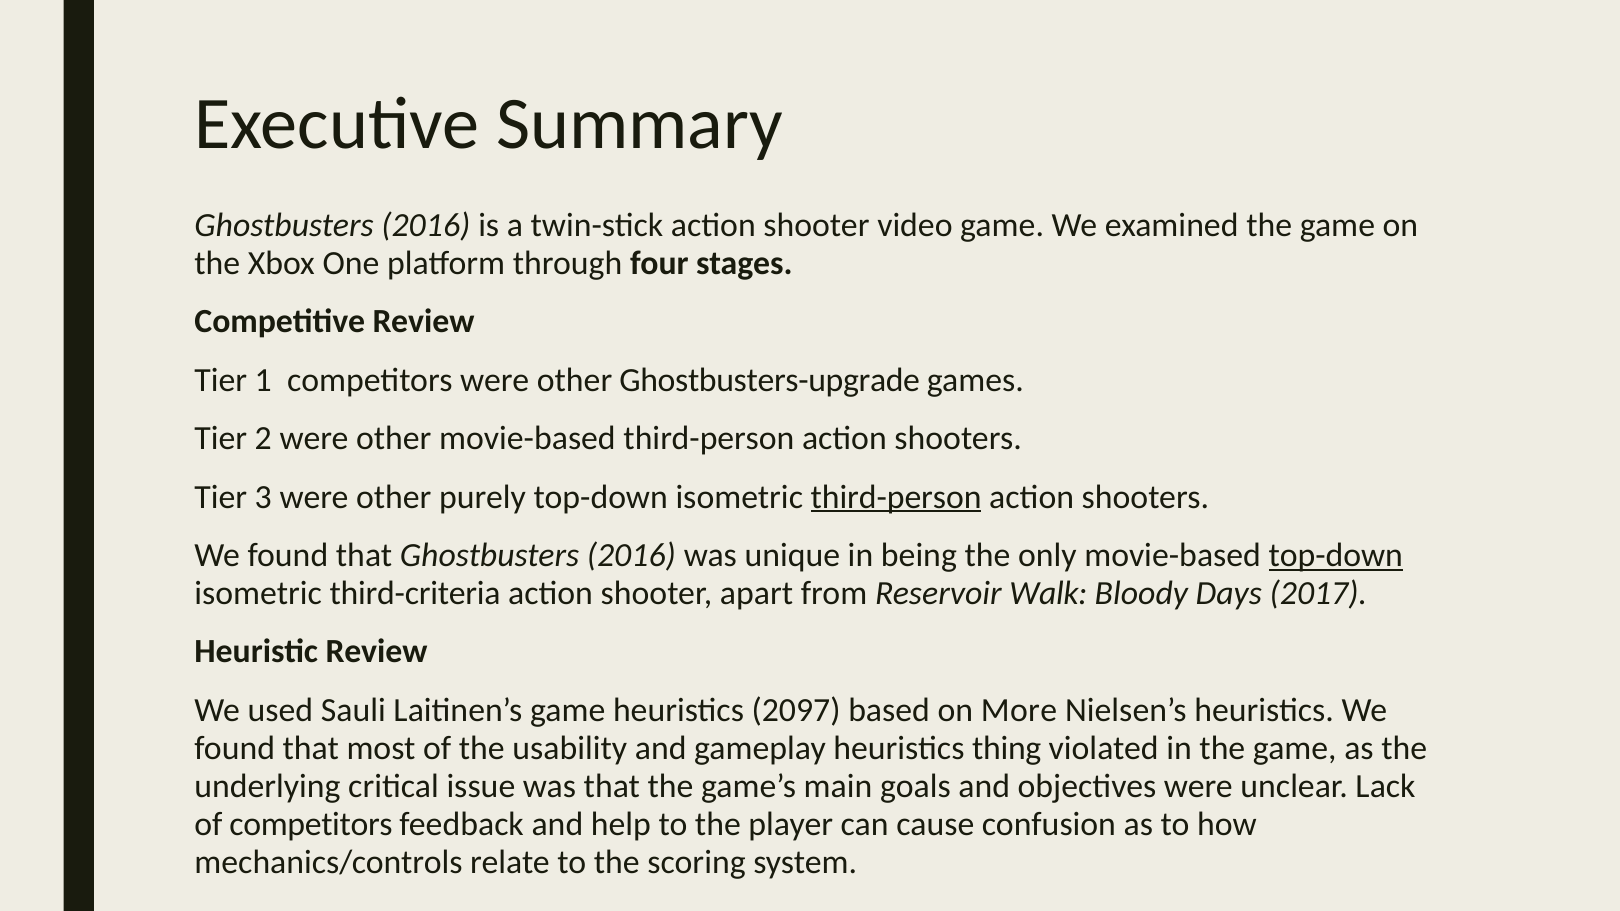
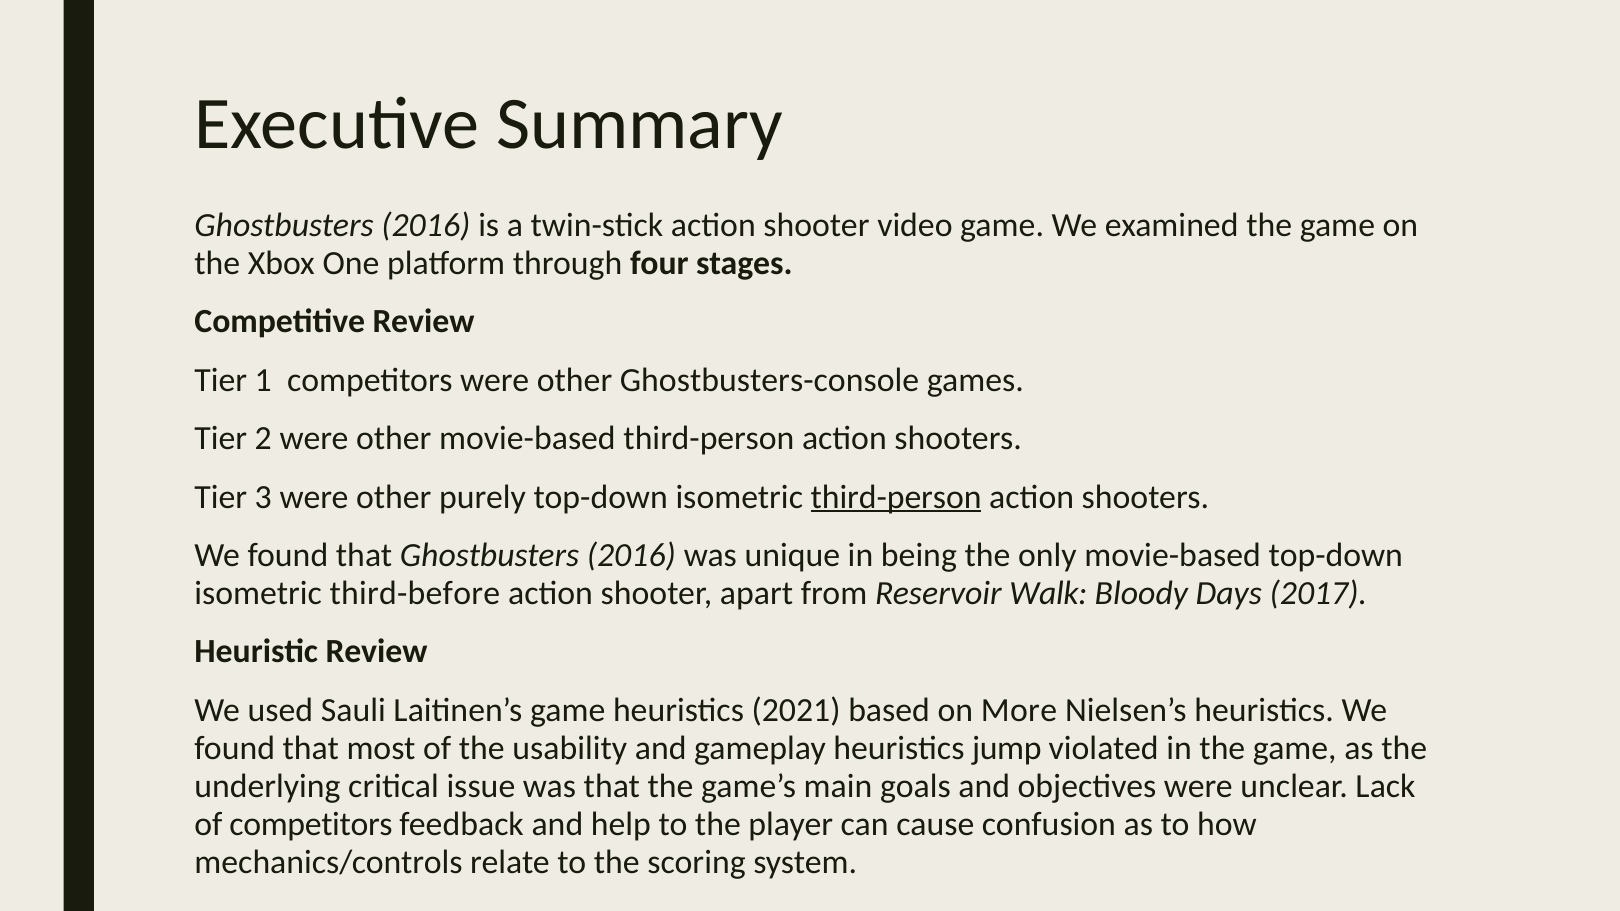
Ghostbusters-upgrade: Ghostbusters-upgrade -> Ghostbusters-console
top-down at (1336, 555) underline: present -> none
third-criteria: third-criteria -> third-before
2097: 2097 -> 2021
thing: thing -> jump
